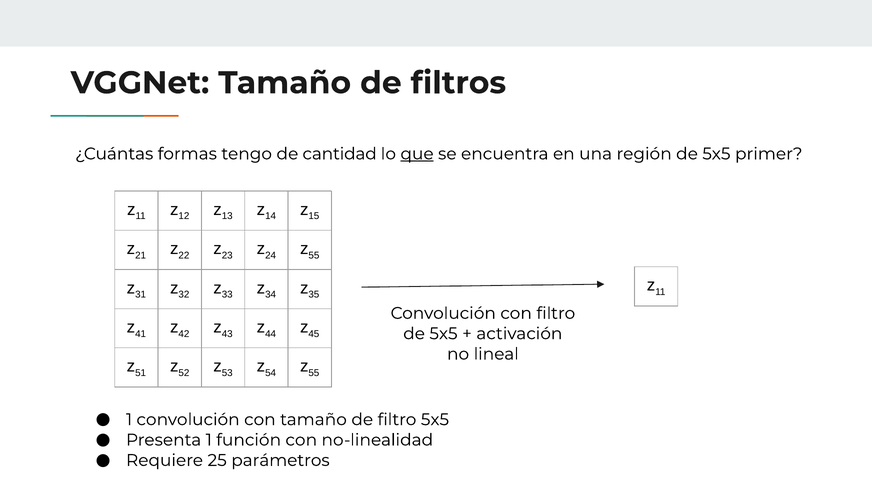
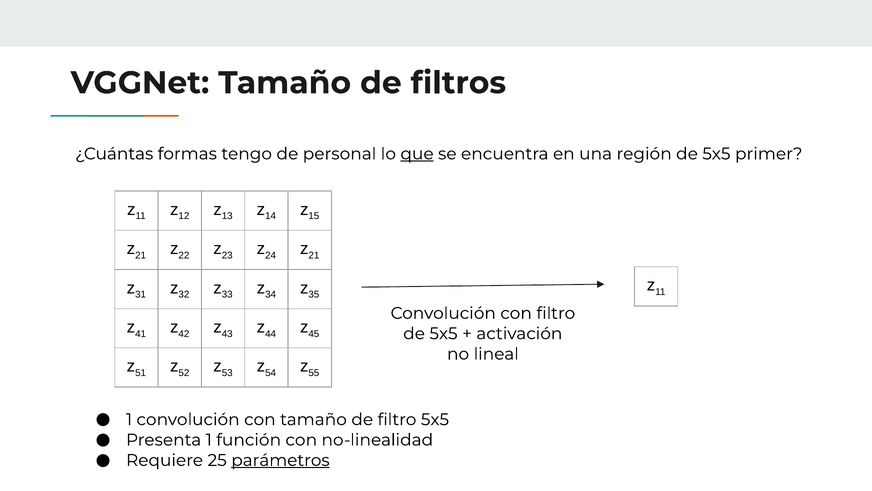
cantidad: cantidad -> personal
55 at (314, 255): 55 -> 21
parámetros underline: none -> present
